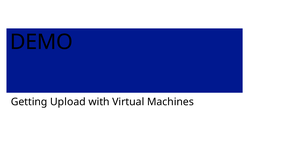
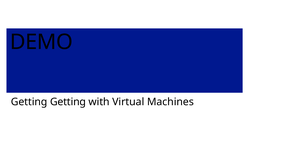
Getting Upload: Upload -> Getting
